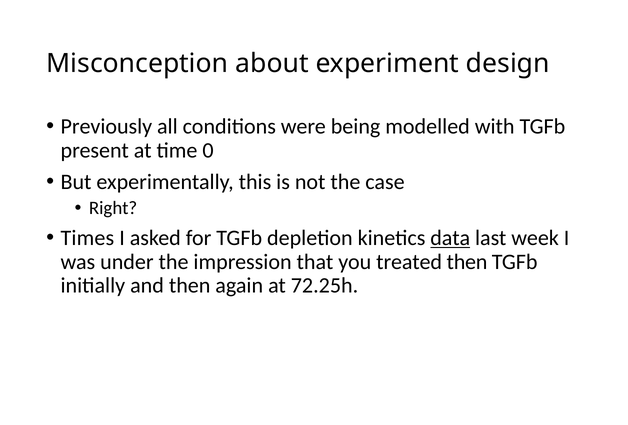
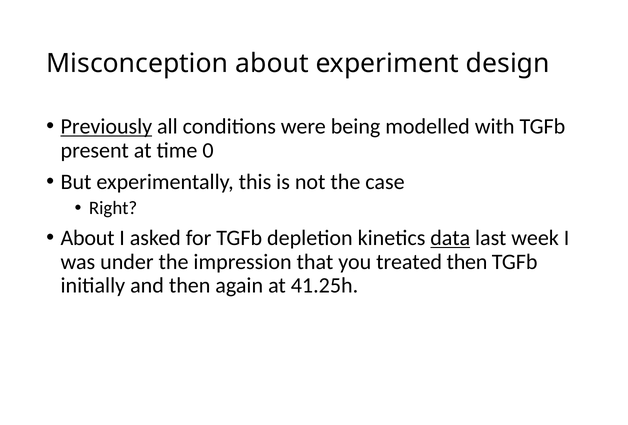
Previously underline: none -> present
Times at (87, 238): Times -> About
72.25h: 72.25h -> 41.25h
